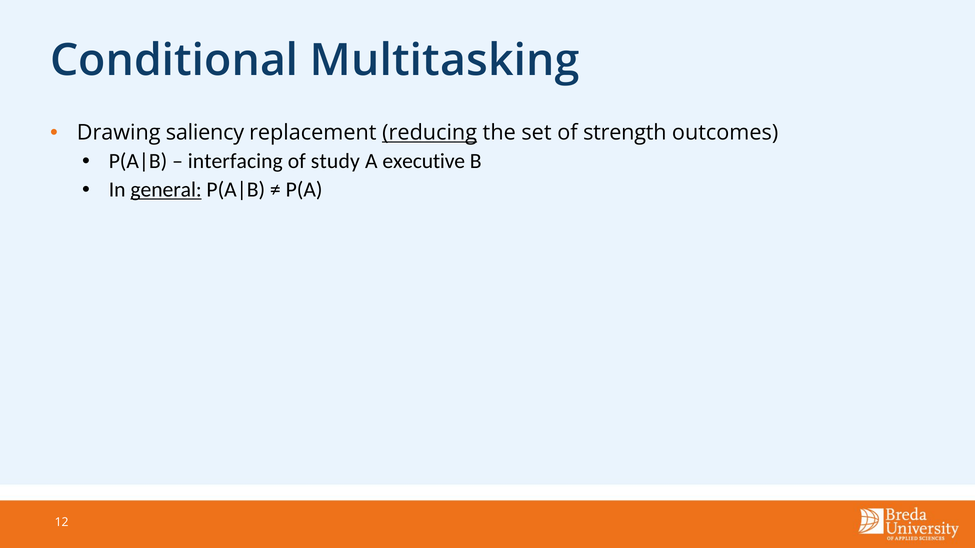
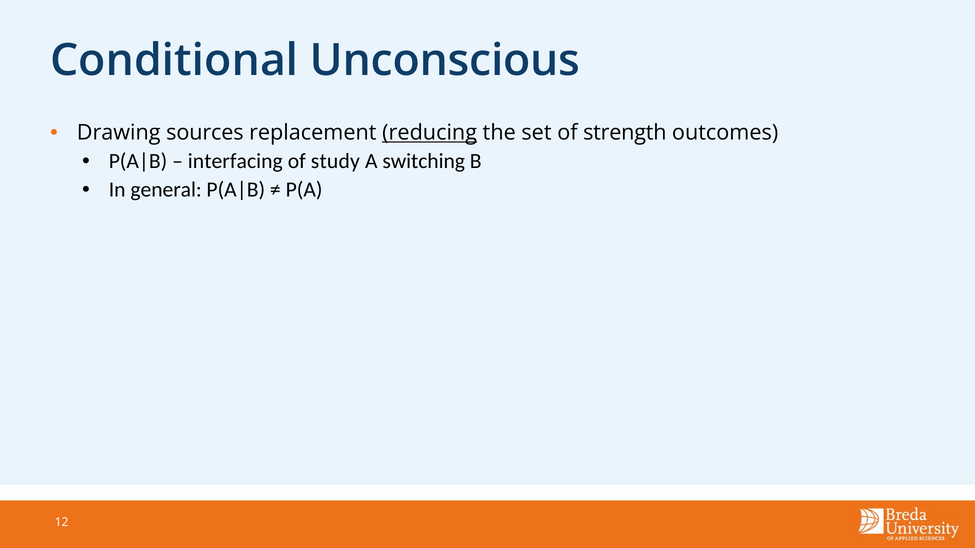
Multitasking: Multitasking -> Unconscious
saliency: saliency -> sources
executive: executive -> switching
general underline: present -> none
